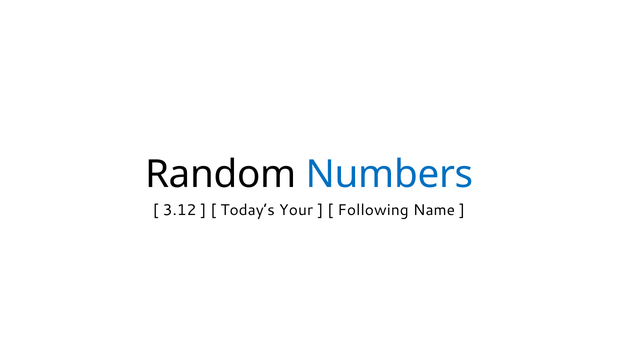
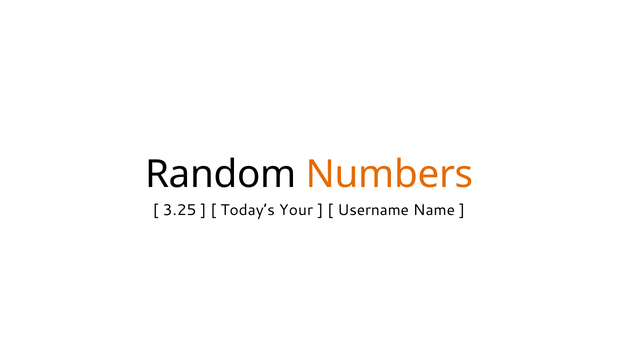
Numbers colour: blue -> orange
3.12: 3.12 -> 3.25
Following: Following -> Username
